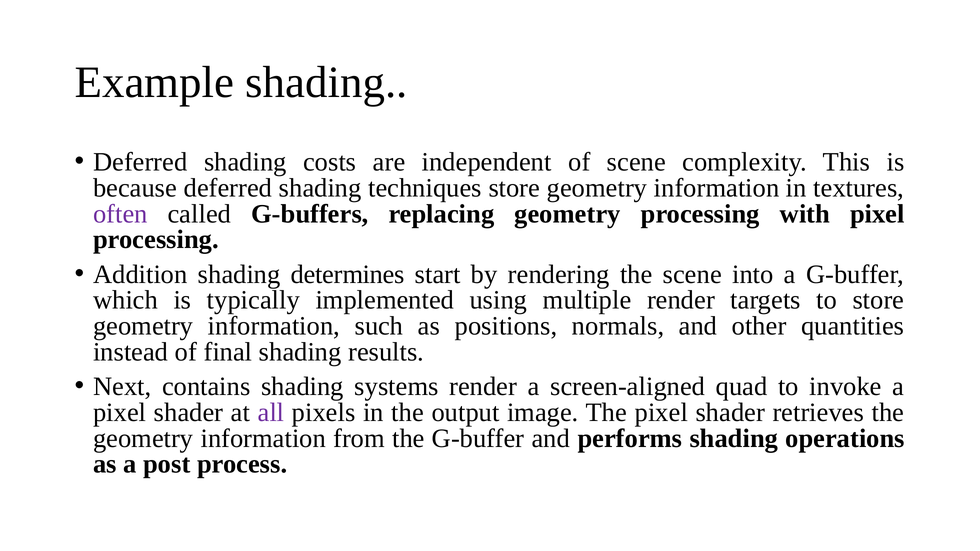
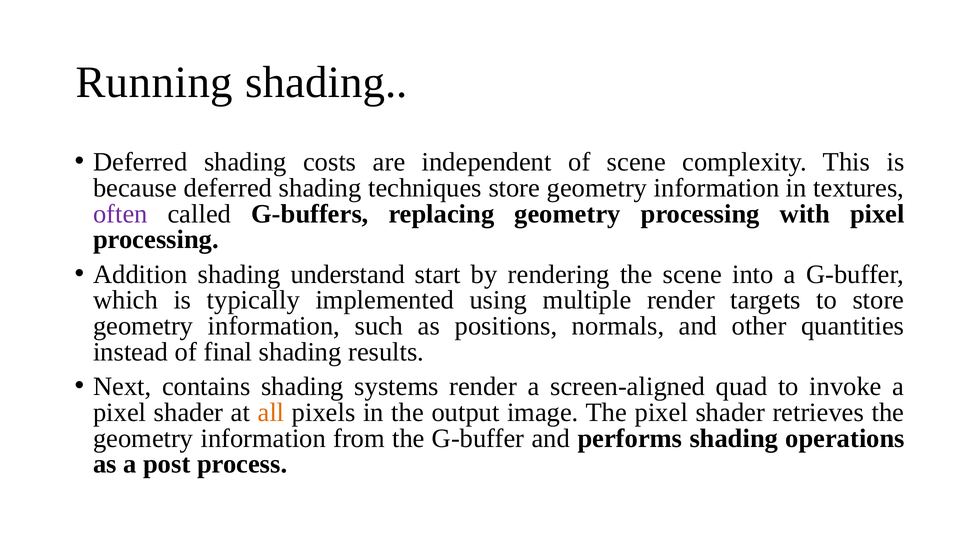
Example: Example -> Running
determines: determines -> understand
all colour: purple -> orange
